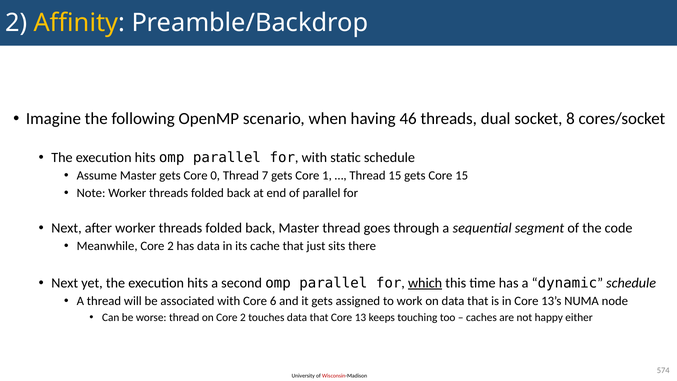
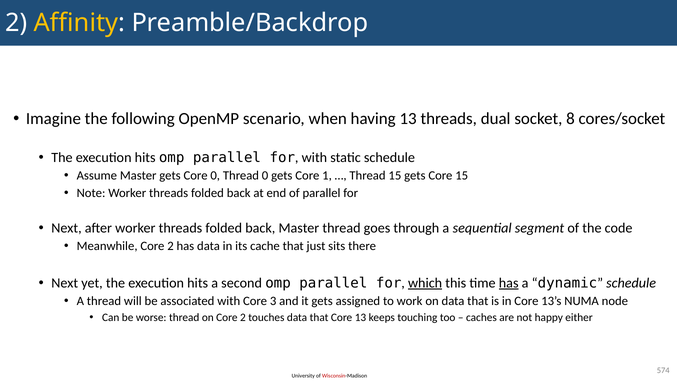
having 46: 46 -> 13
Thread 7: 7 -> 0
has at (509, 283) underline: none -> present
6: 6 -> 3
